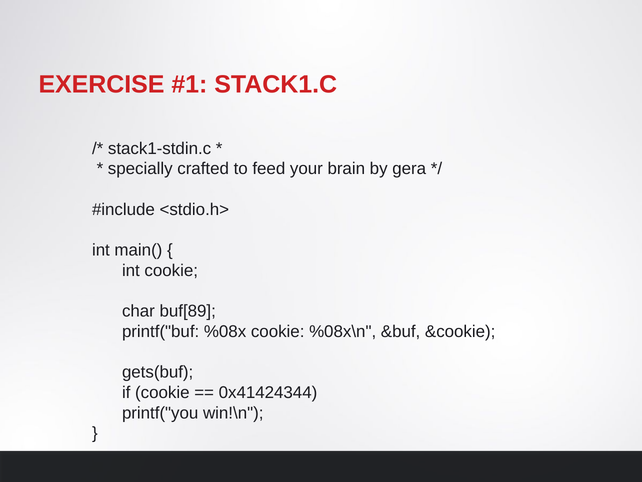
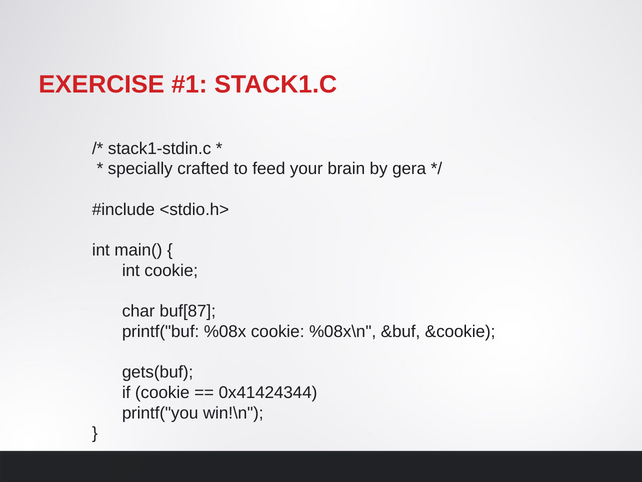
buf[89: buf[89 -> buf[87
